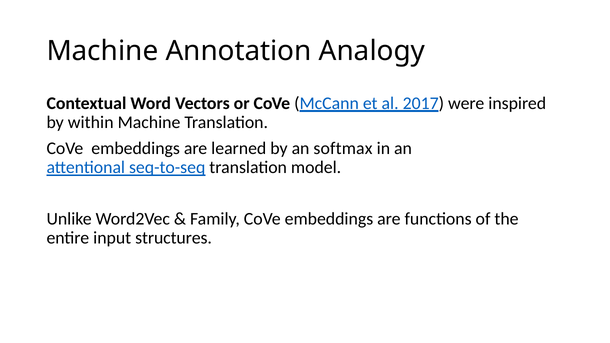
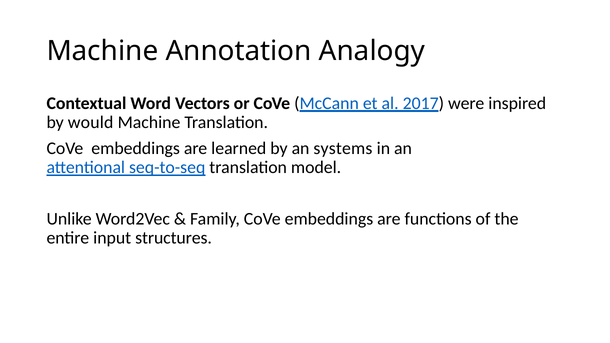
within: within -> would
softmax: softmax -> systems
